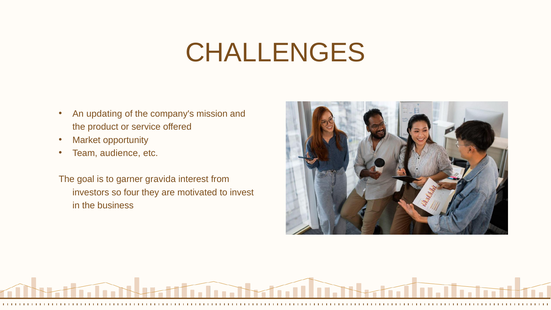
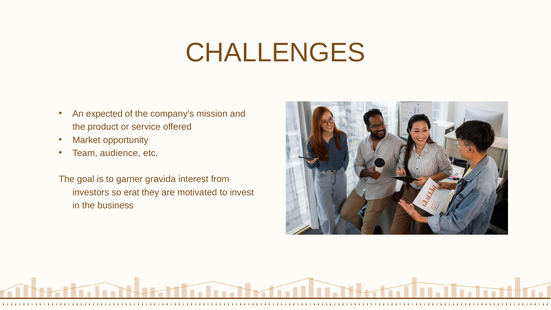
updating: updating -> expected
four: four -> erat
